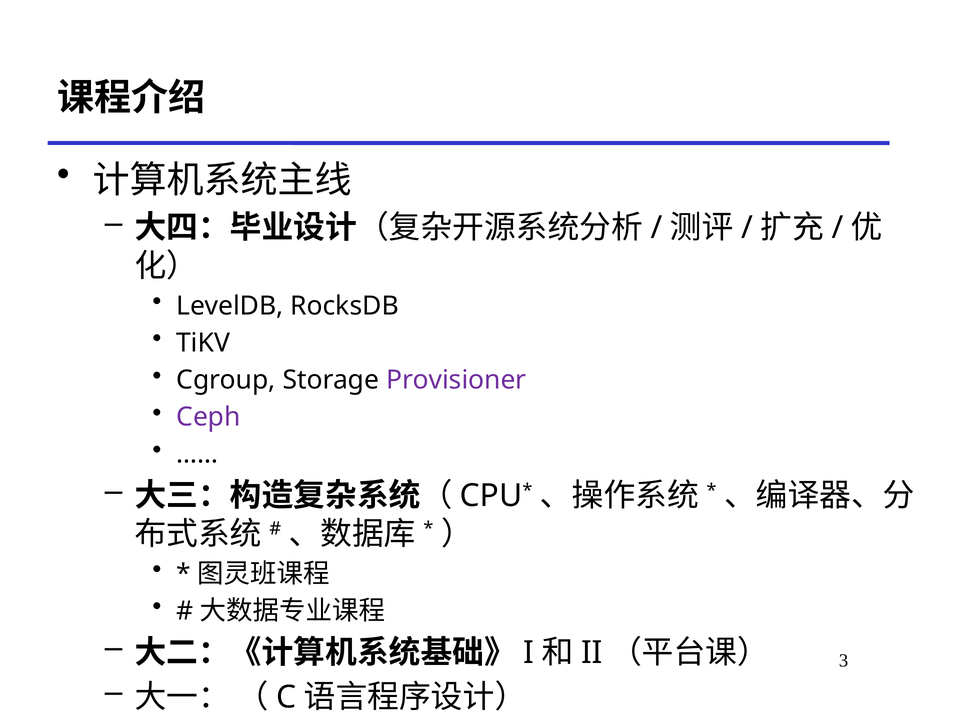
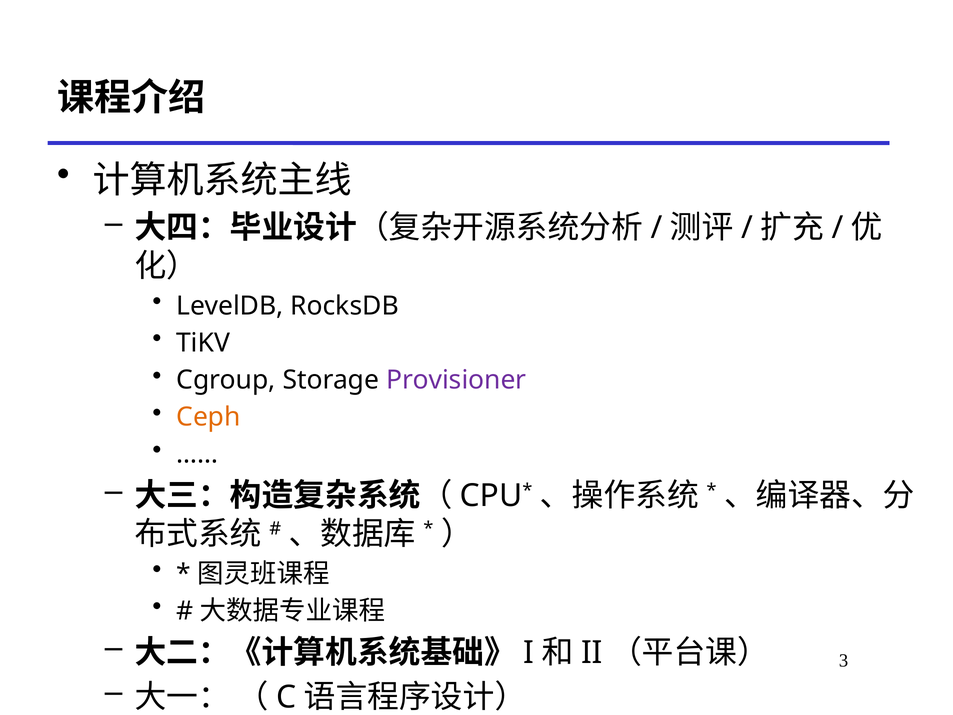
Ceph colour: purple -> orange
